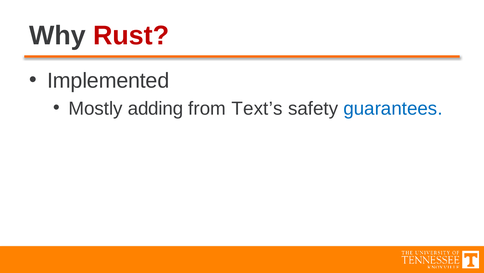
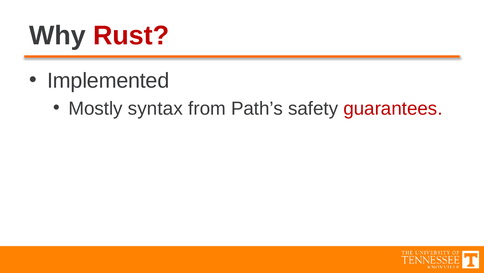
adding: adding -> syntax
Text’s: Text’s -> Path’s
guarantees colour: blue -> red
